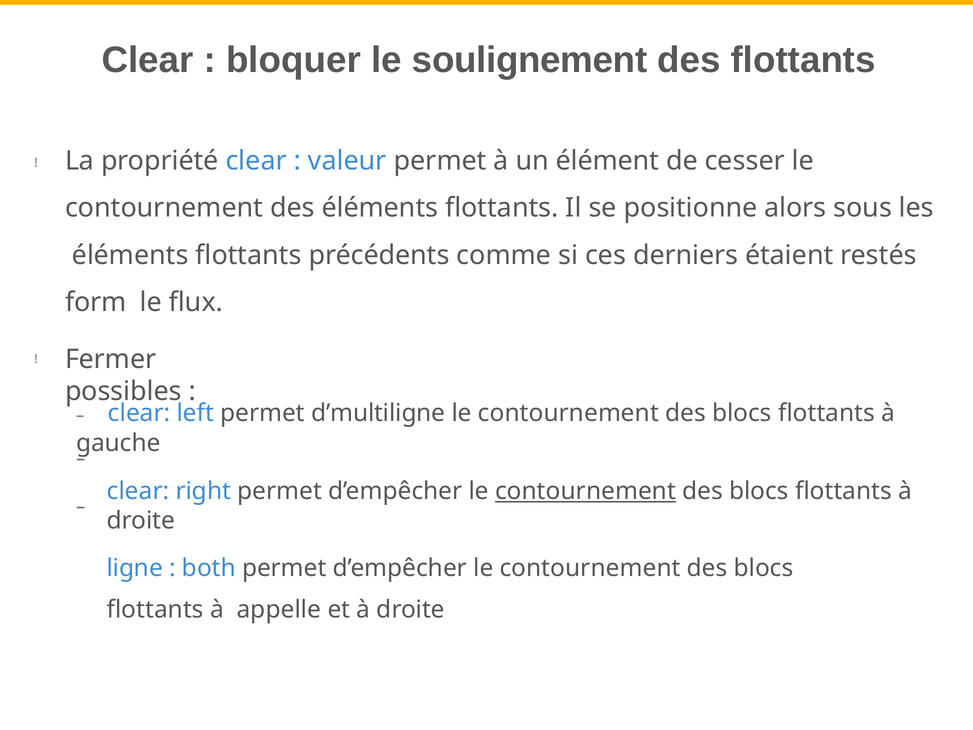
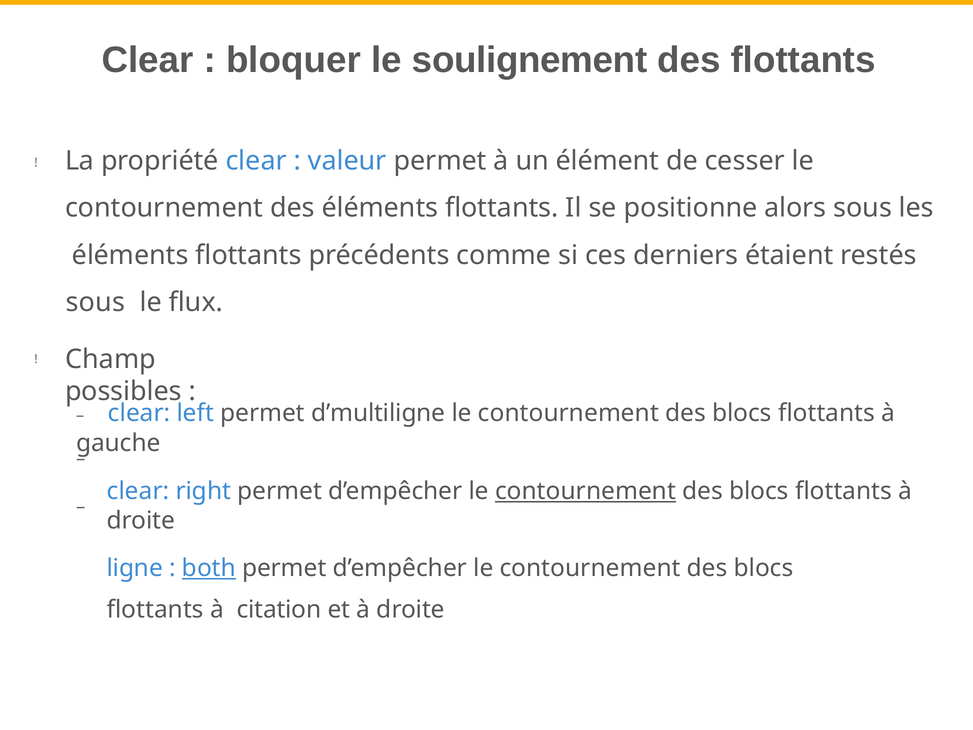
form at (96, 303): form -> sous
Fermer: Fermer -> Champ
both underline: none -> present
appelle: appelle -> citation
